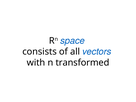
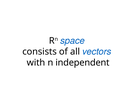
transformed: transformed -> independent
